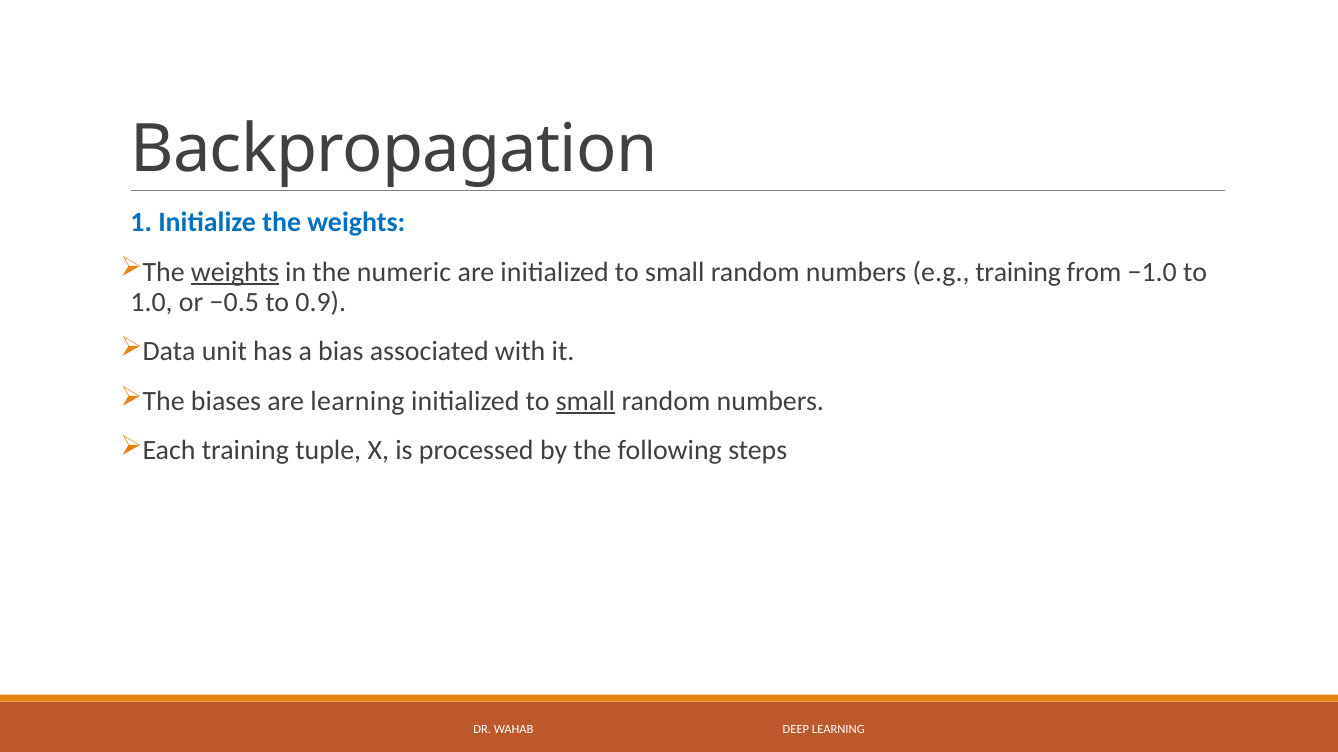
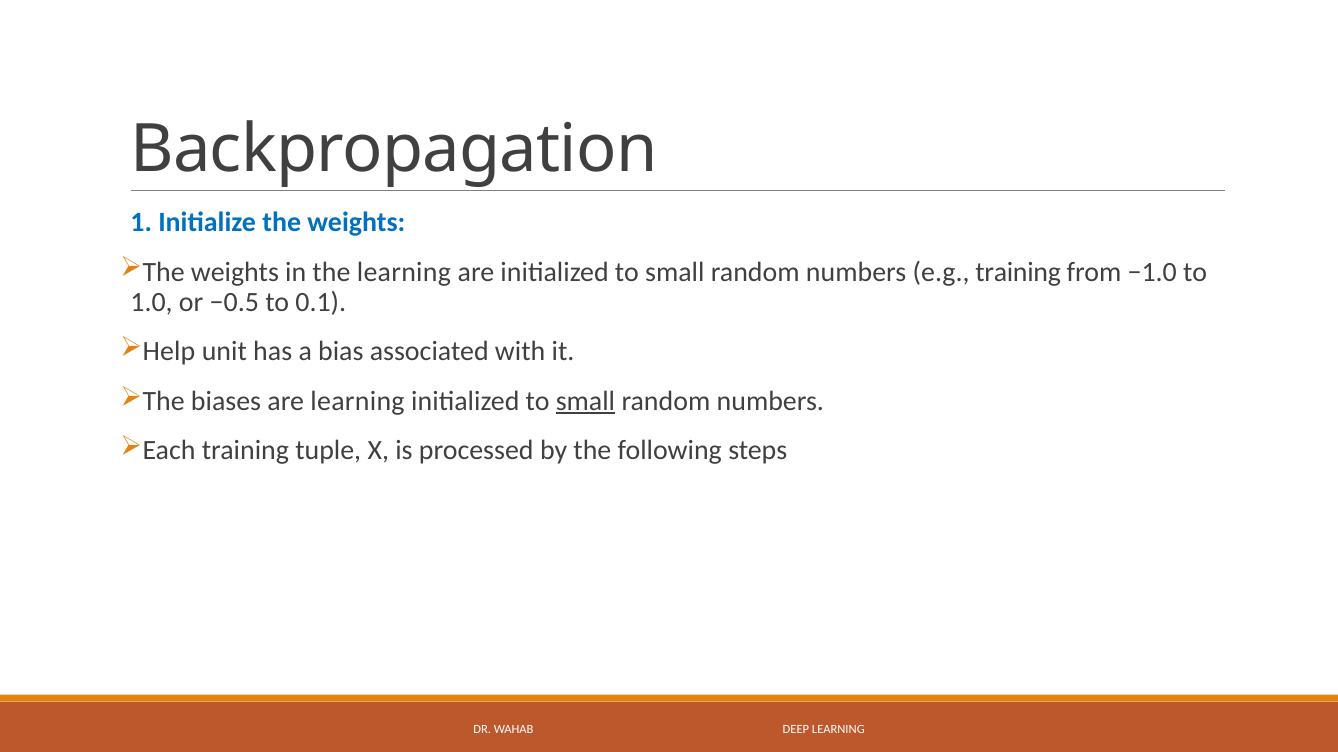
weights at (235, 272) underline: present -> none
the numeric: numeric -> learning
0.9: 0.9 -> 0.1
Data: Data -> Help
